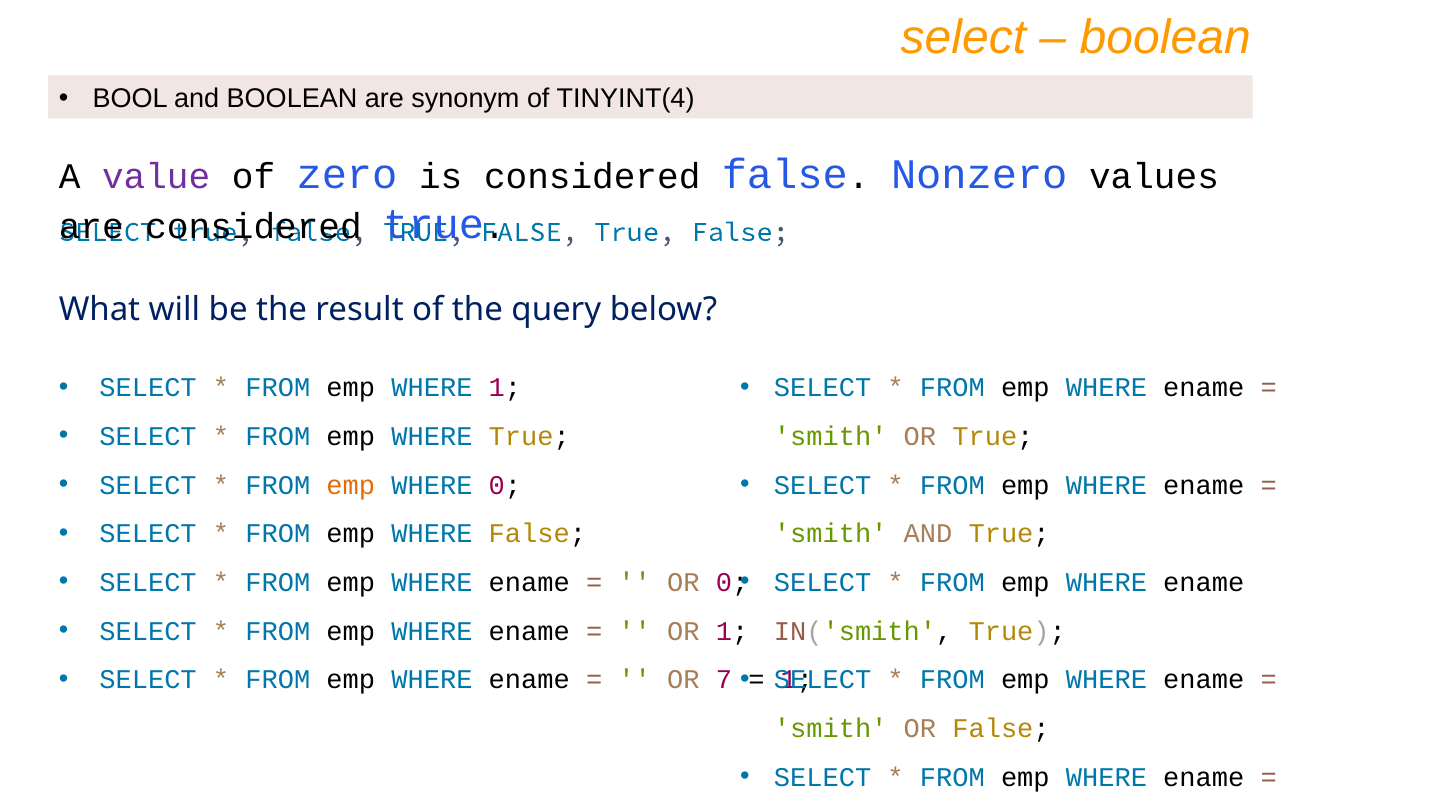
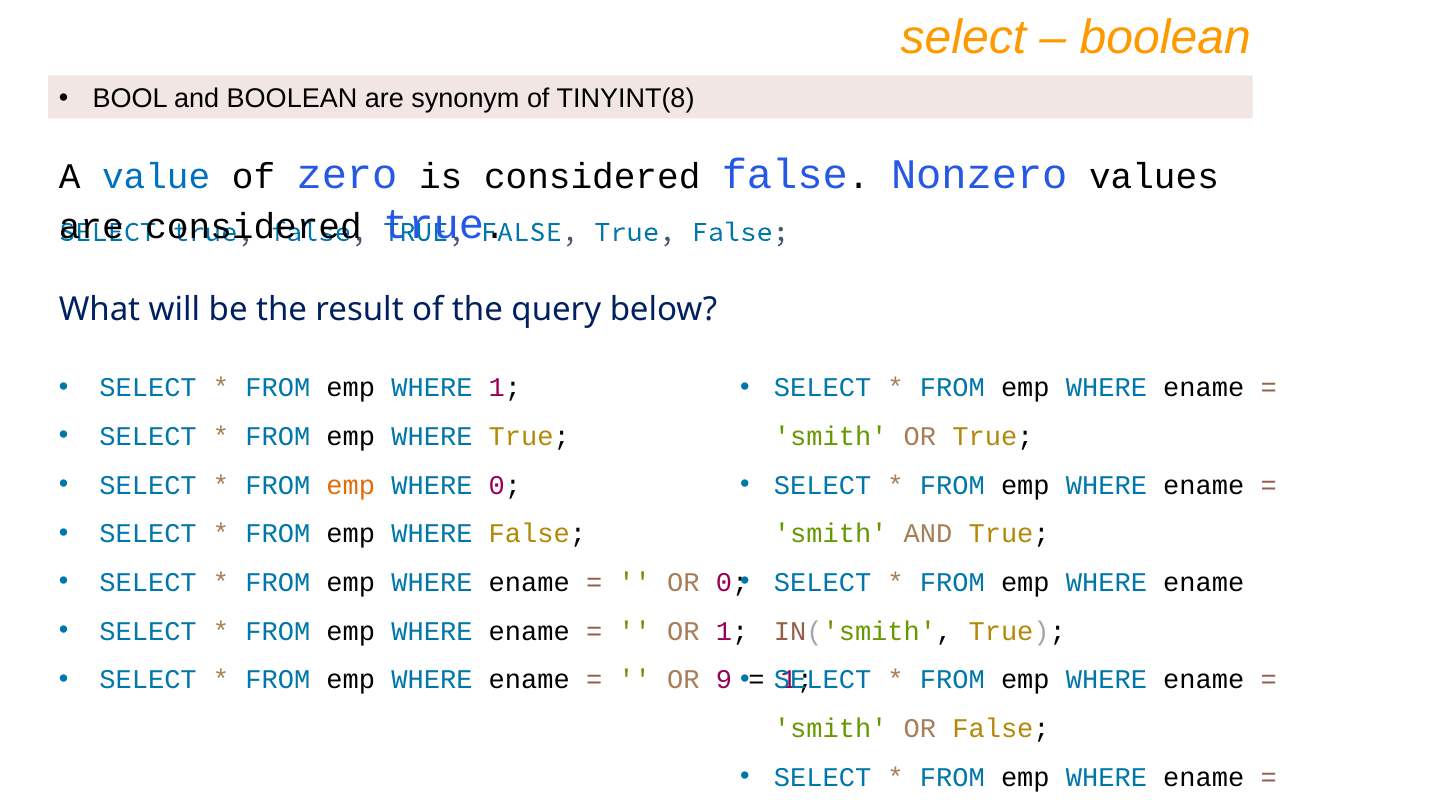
TINYINT(4: TINYINT(4 -> TINYINT(8
value colour: purple -> blue
7: 7 -> 9
